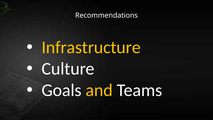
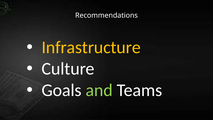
and colour: yellow -> light green
